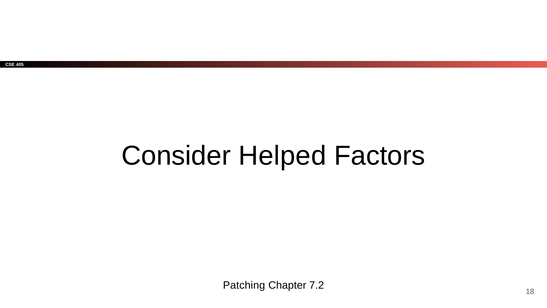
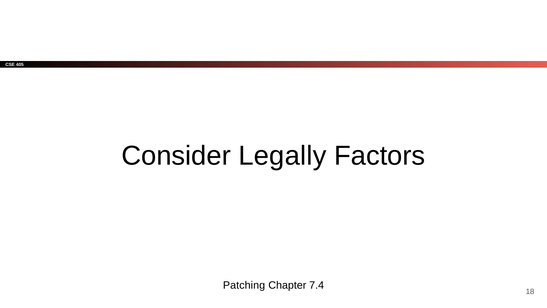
Helped: Helped -> Legally
7.2: 7.2 -> 7.4
